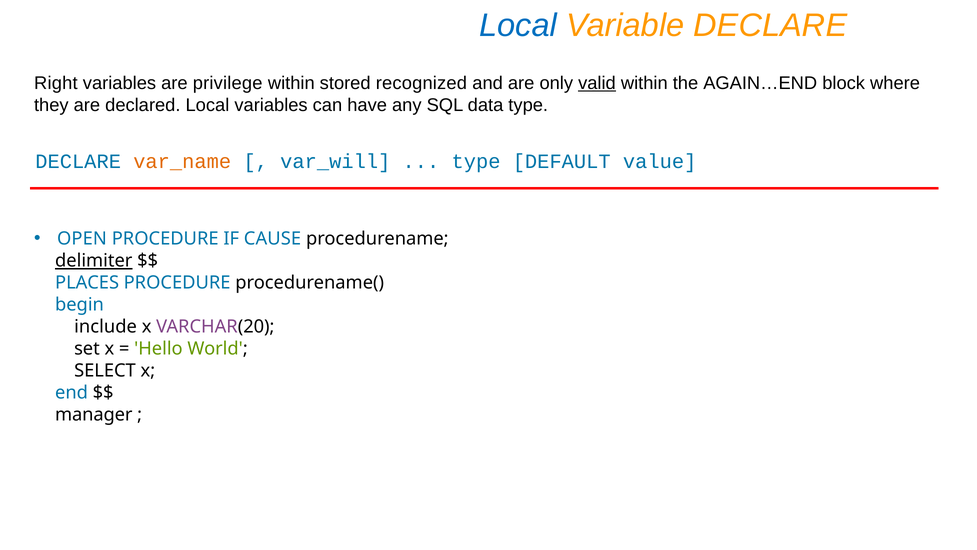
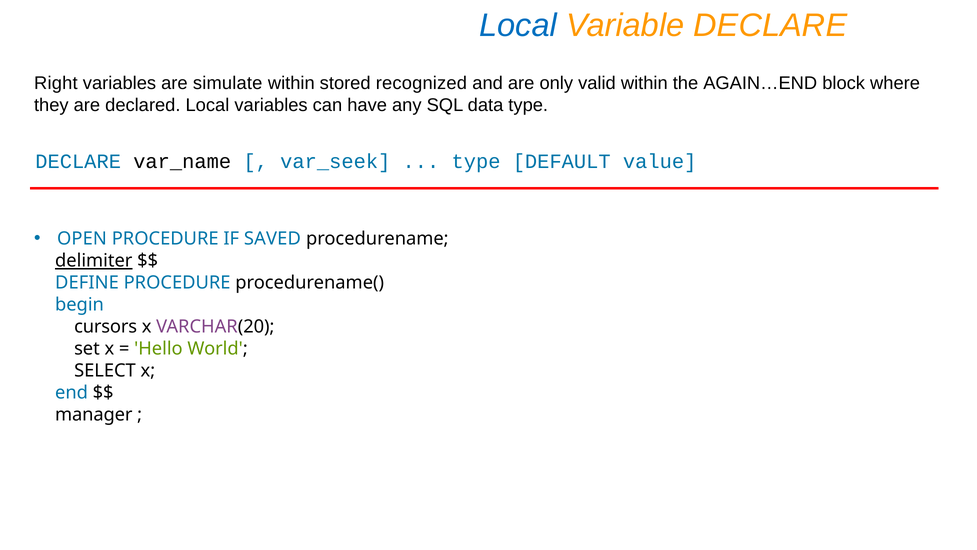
privilege: privilege -> simulate
valid underline: present -> none
var_name colour: orange -> black
var_will: var_will -> var_seek
CAUSE: CAUSE -> SAVED
PLACES: PLACES -> DEFINE
include: include -> cursors
